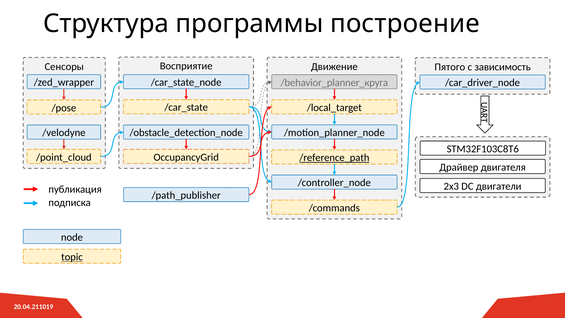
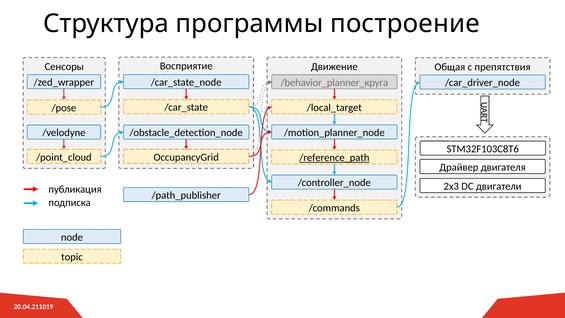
Пятого: Пятого -> Общая
зависимость: зависимость -> препятствия
topic underline: present -> none
